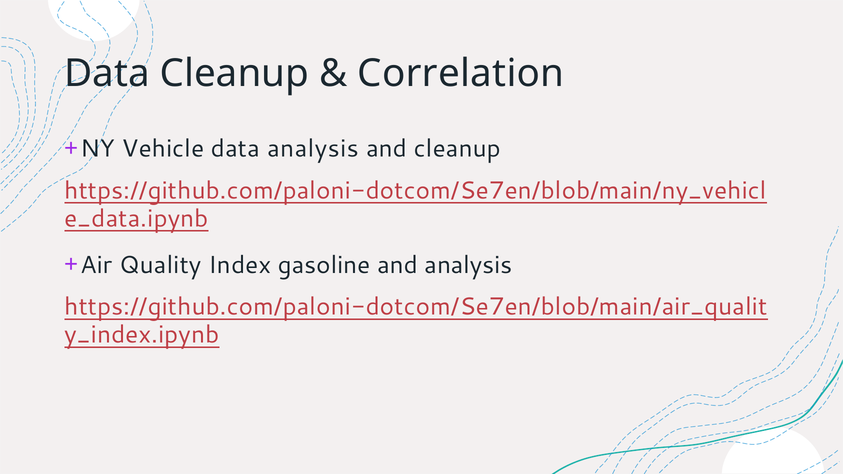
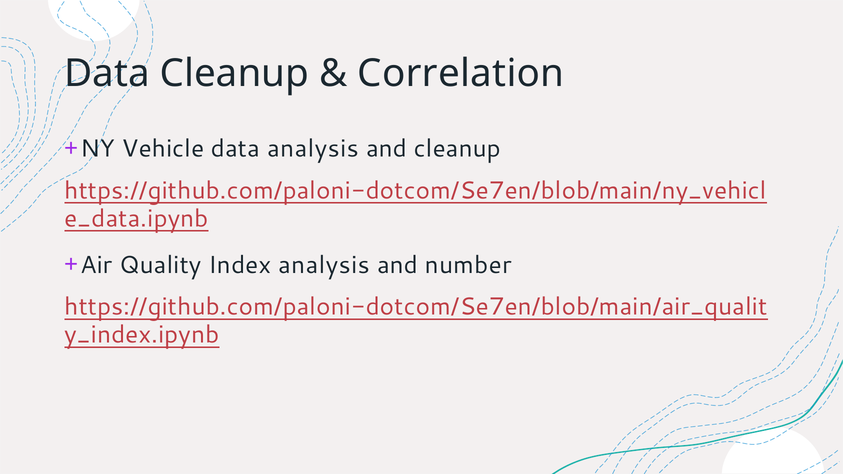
Index gasoline: gasoline -> analysis
and analysis: analysis -> number
